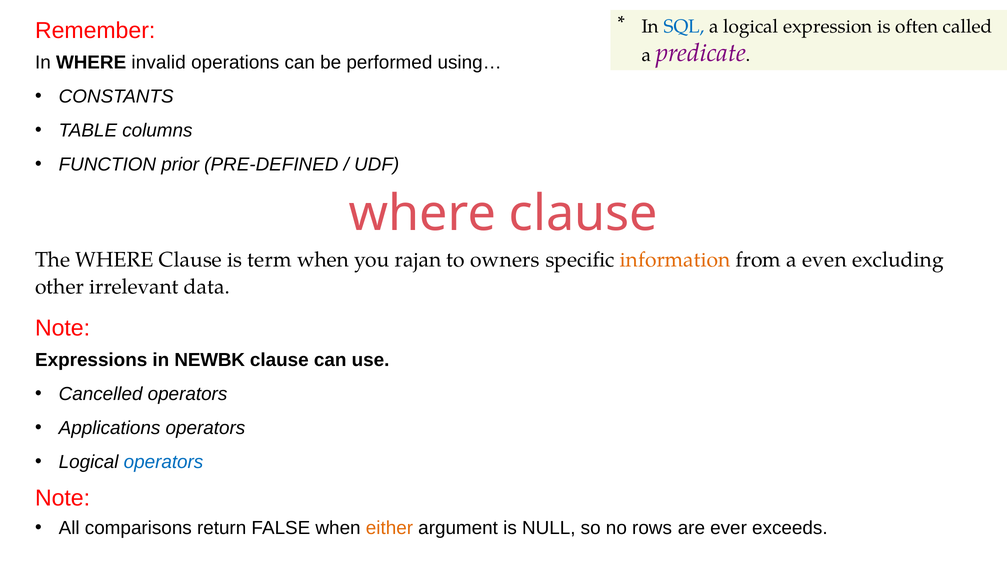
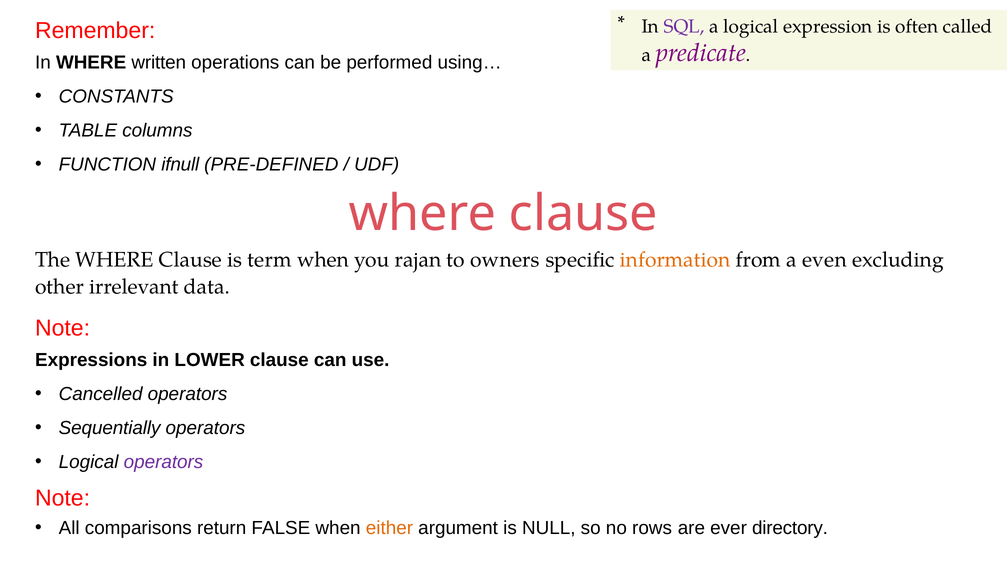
SQL colour: blue -> purple
invalid: invalid -> written
prior: prior -> ifnull
NEWBK: NEWBK -> LOWER
Applications: Applications -> Sequentially
operators at (164, 462) colour: blue -> purple
exceeds: exceeds -> directory
